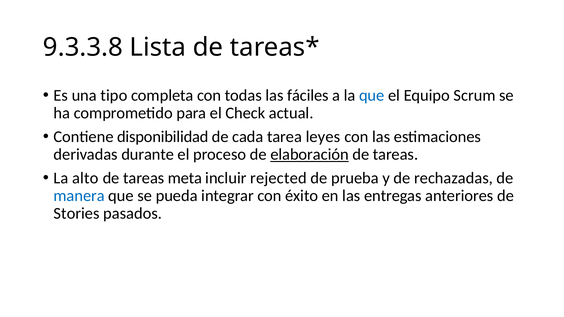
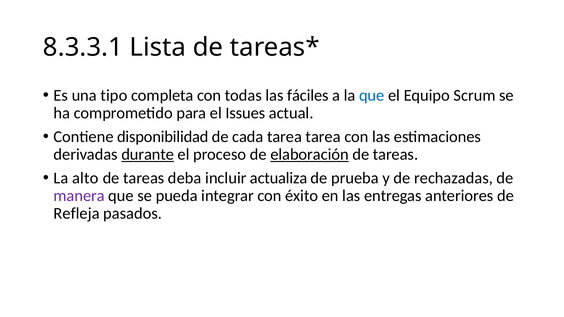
9.3.3.8: 9.3.3.8 -> 8.3.3.1
Check: Check -> Issues
tarea leyes: leyes -> tarea
durante underline: none -> present
meta: meta -> deba
rejected: rejected -> actualiza
manera colour: blue -> purple
Stories: Stories -> Refleja
